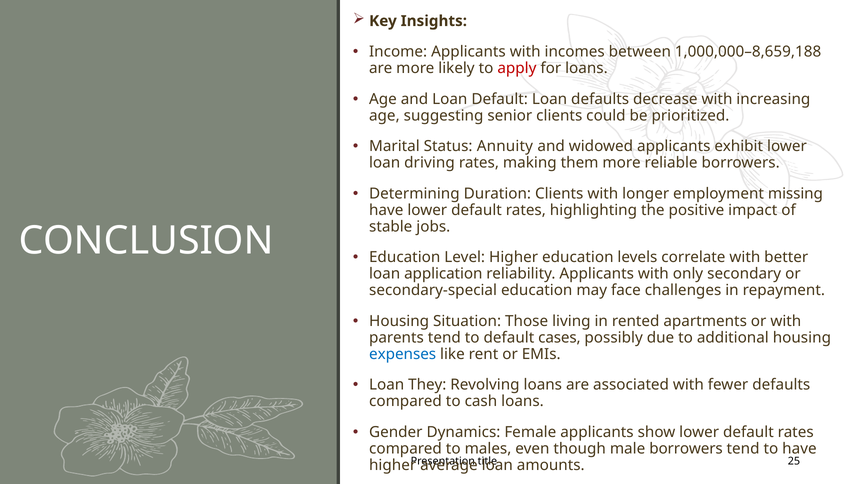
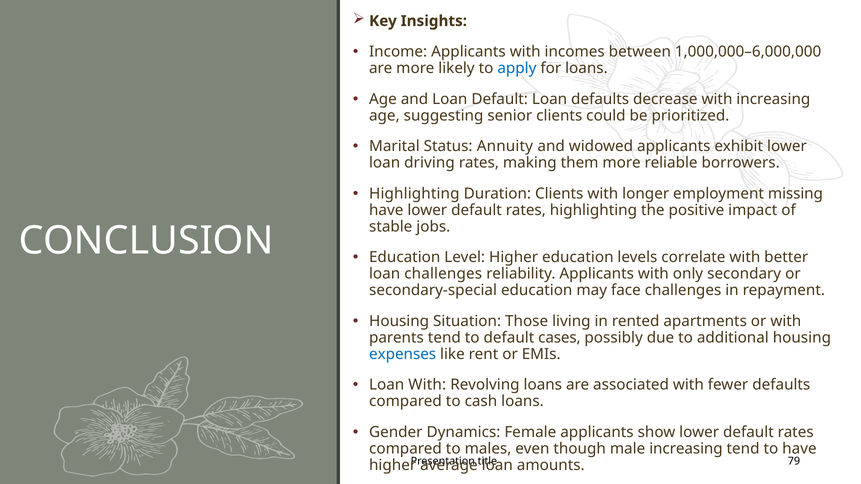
1,000,000–8,659,188: 1,000,000–8,659,188 -> 1,000,000–6,000,000
apply colour: red -> blue
Determining at (414, 194): Determining -> Highlighting
loan application: application -> challenges
Loan They: They -> With
male borrowers: borrowers -> increasing
25: 25 -> 79
